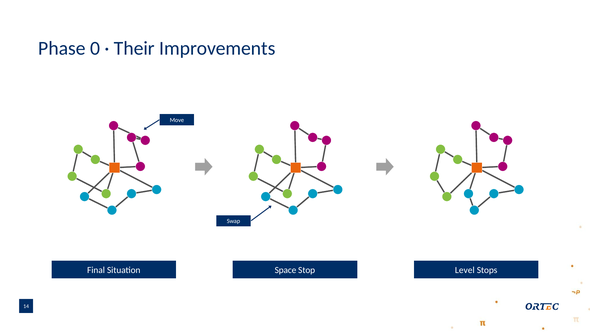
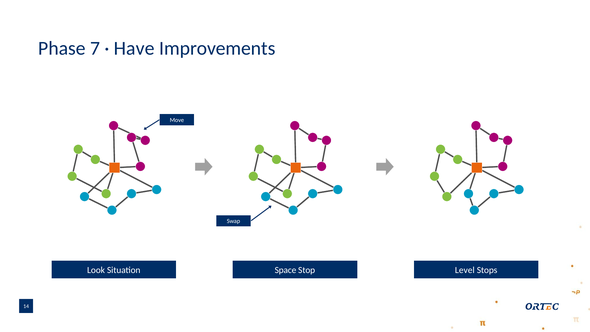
0: 0 -> 7
Their: Their -> Have
Final: Final -> Look
